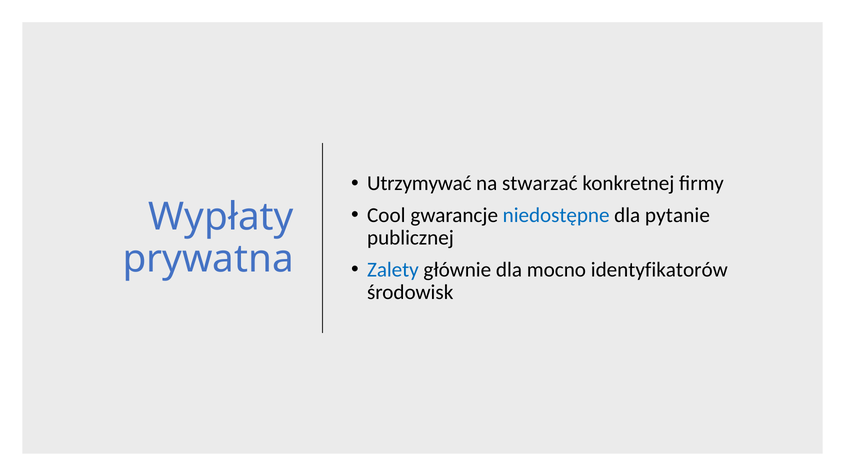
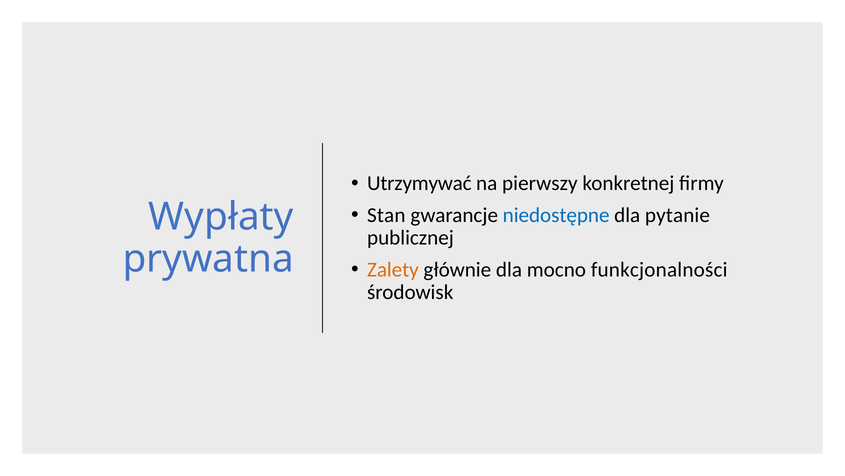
stwarzać: stwarzać -> pierwszy
Cool: Cool -> Stan
Zalety colour: blue -> orange
identyfikatorów: identyfikatorów -> funkcjonalności
